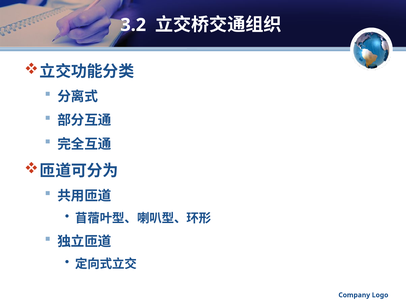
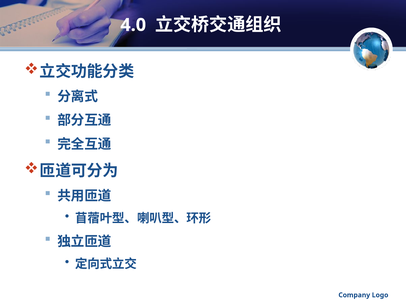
3.2: 3.2 -> 4.0
